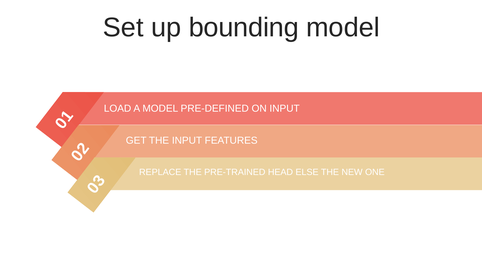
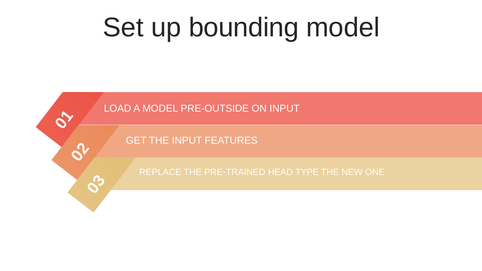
PRE-DEFINED: PRE-DEFINED -> PRE-OUTSIDE
ELSE: ELSE -> TYPE
